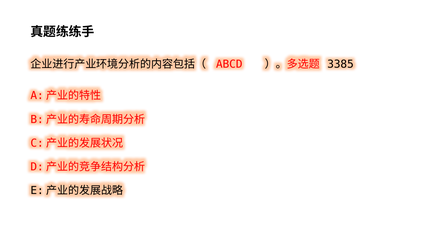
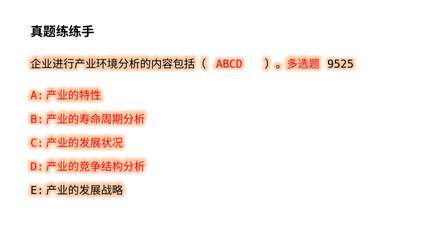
3385: 3385 -> 9525
